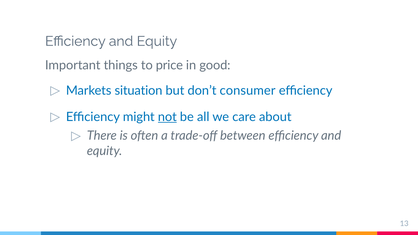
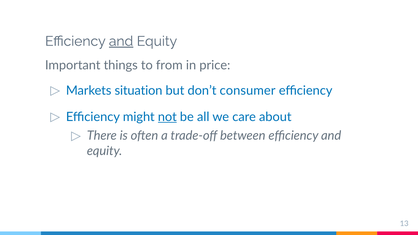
and at (121, 41) underline: none -> present
price: price -> from
good: good -> price
